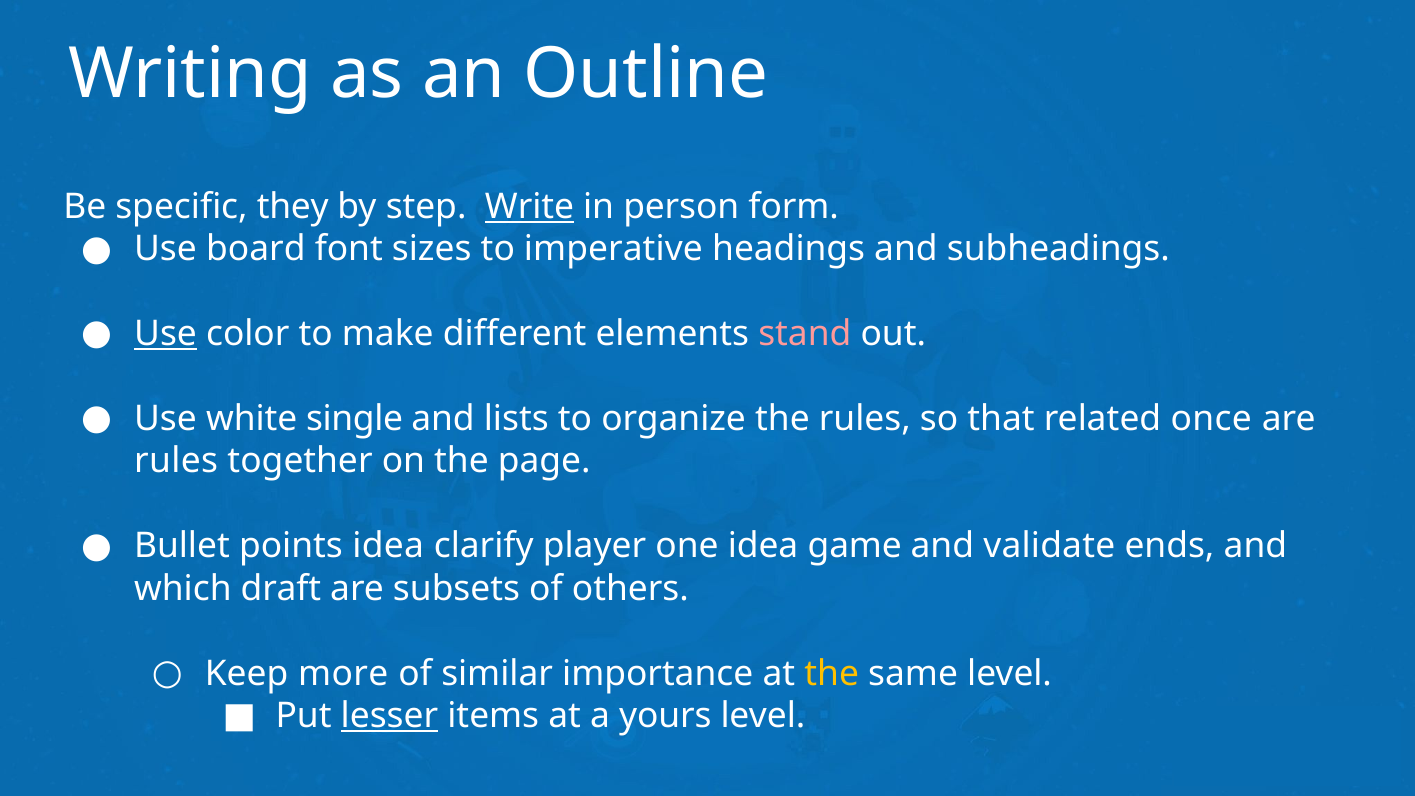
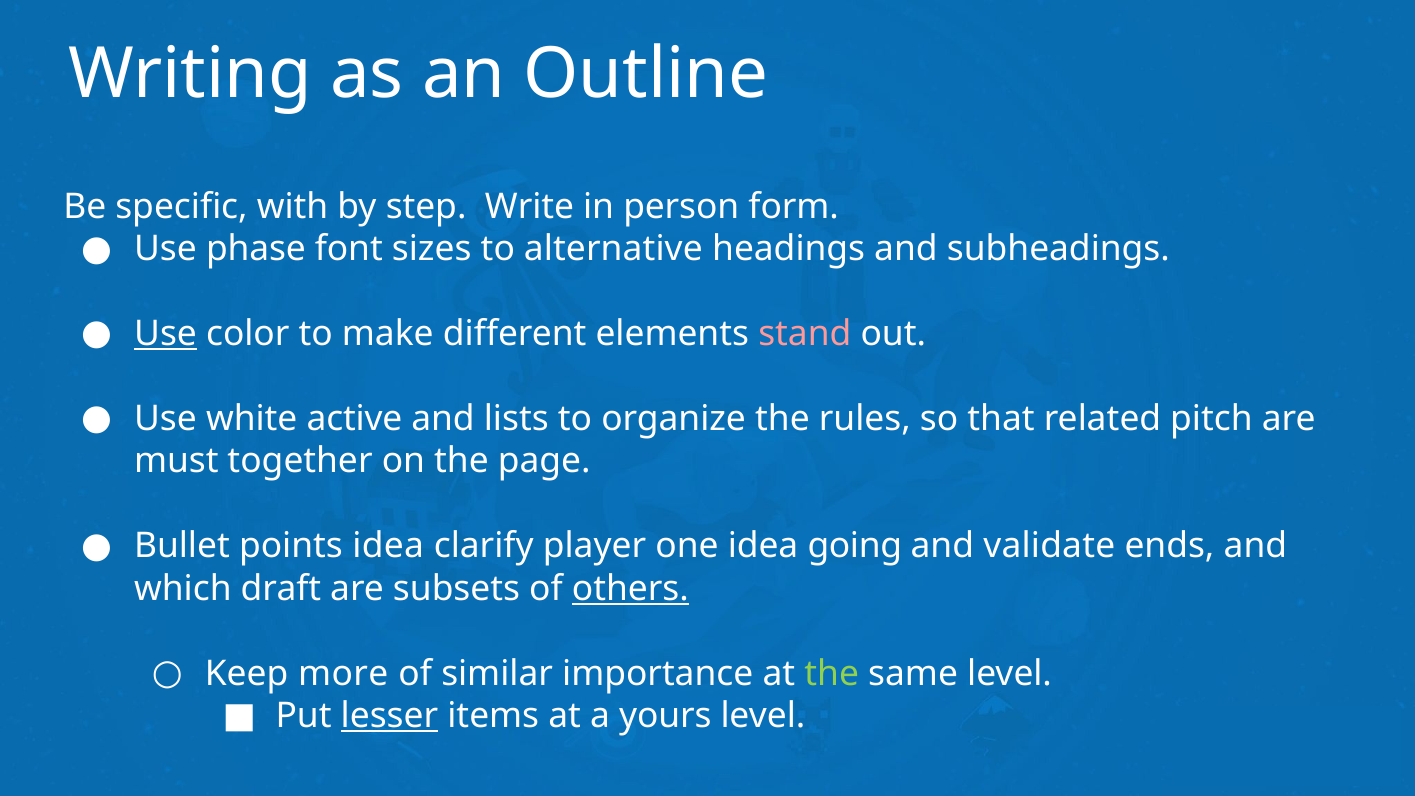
they: they -> with
Write underline: present -> none
board: board -> phase
imperative: imperative -> alternative
single: single -> active
once: once -> pitch
rules at (176, 461): rules -> must
game: game -> going
others underline: none -> present
the at (832, 673) colour: yellow -> light green
